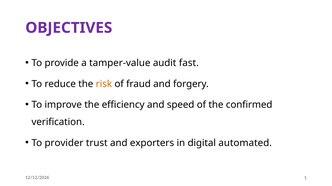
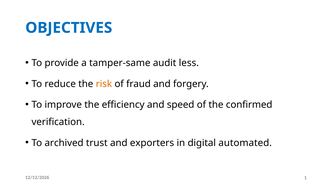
OBJECTIVES colour: purple -> blue
tamper-value: tamper-value -> tamper-same
fast: fast -> less
provider: provider -> archived
